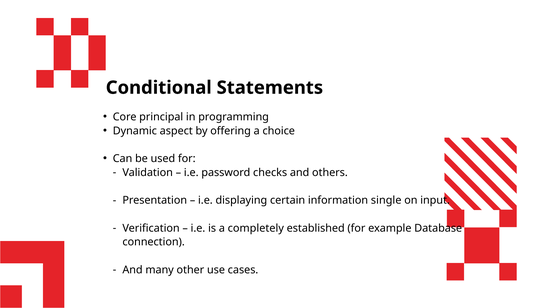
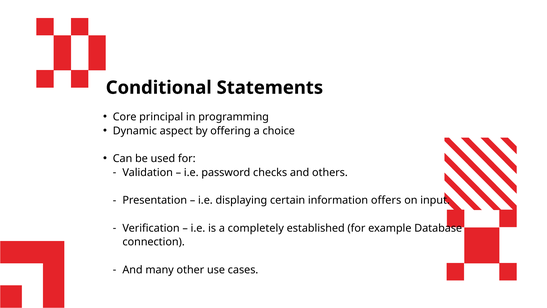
single: single -> offers
